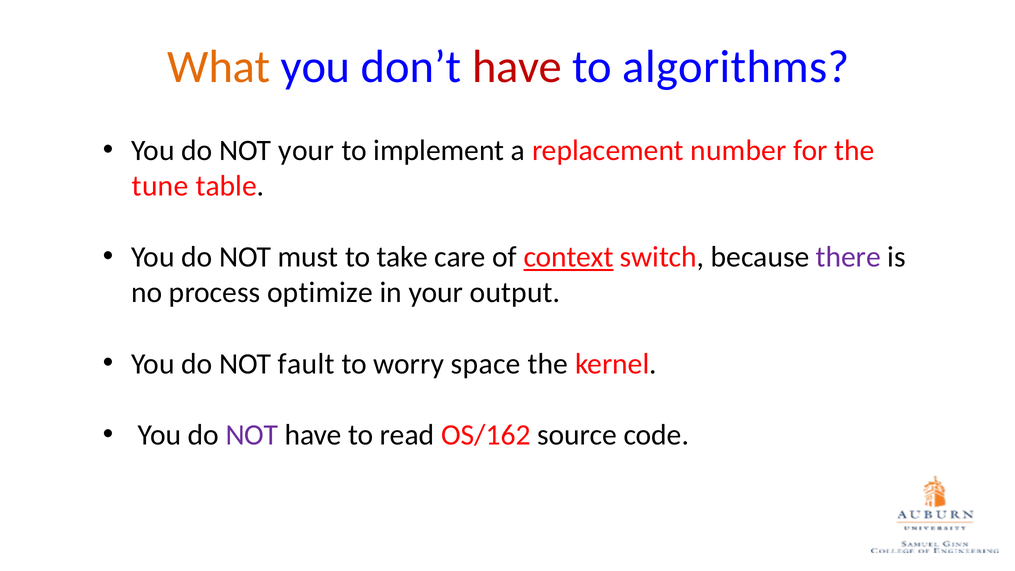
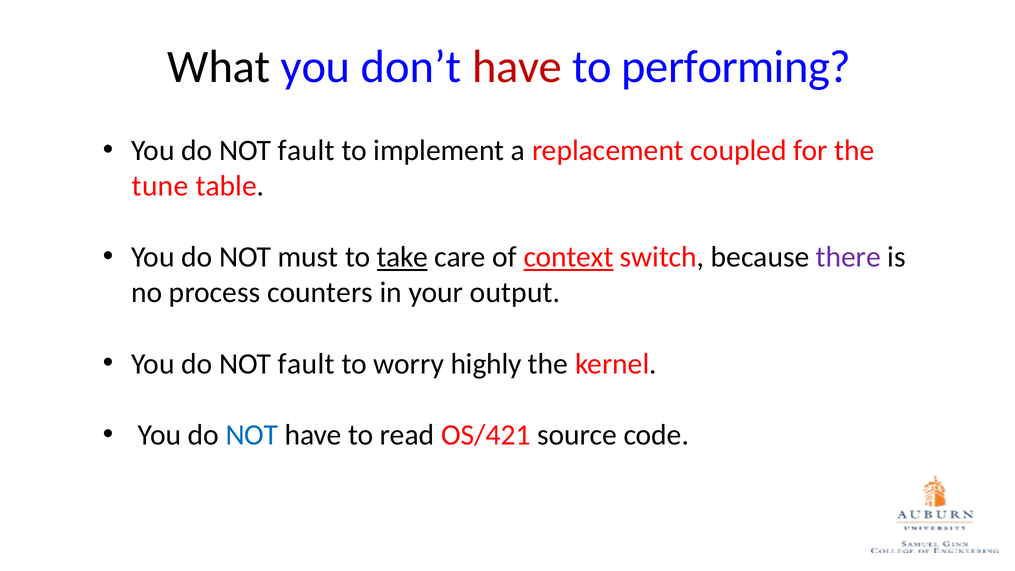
What colour: orange -> black
algorithms: algorithms -> performing
your at (306, 151): your -> fault
number: number -> coupled
take underline: none -> present
optimize: optimize -> counters
space: space -> highly
NOT at (252, 435) colour: purple -> blue
OS/162: OS/162 -> OS/421
